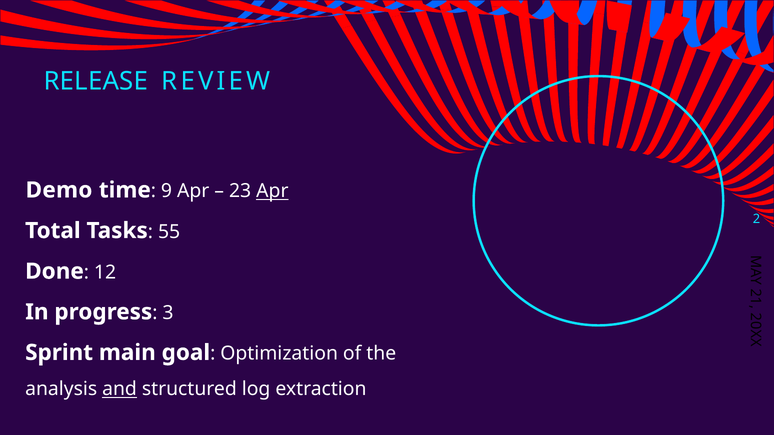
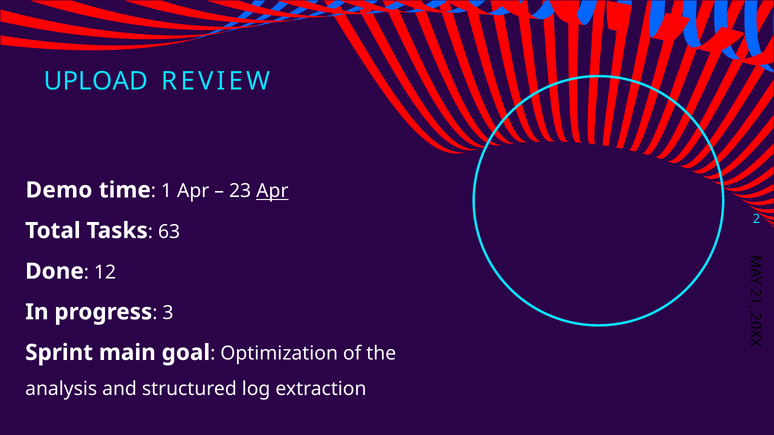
RELEASE: RELEASE -> UPLOAD
time 9: 9 -> 1
55: 55 -> 63
and underline: present -> none
